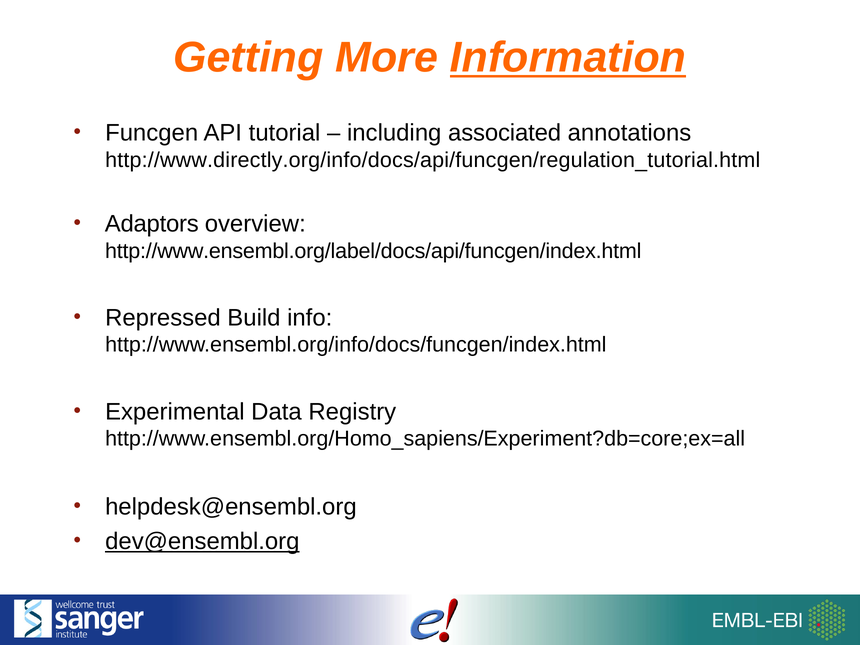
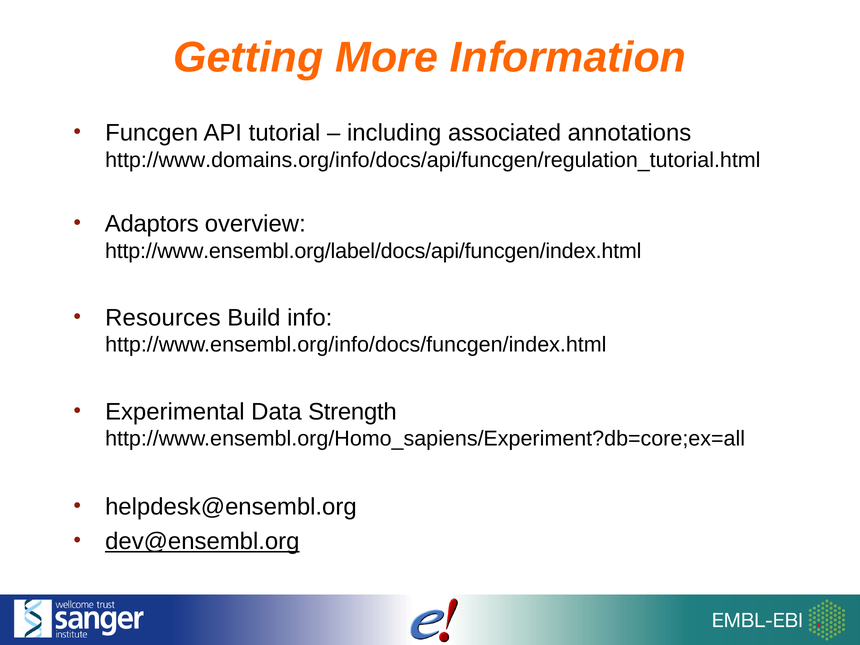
Information underline: present -> none
http://www.directly.org/info/docs/api/funcgen/regulation_tutorial.html: http://www.directly.org/info/docs/api/funcgen/regulation_tutorial.html -> http://www.domains.org/info/docs/api/funcgen/regulation_tutorial.html
Repressed: Repressed -> Resources
Registry: Registry -> Strength
